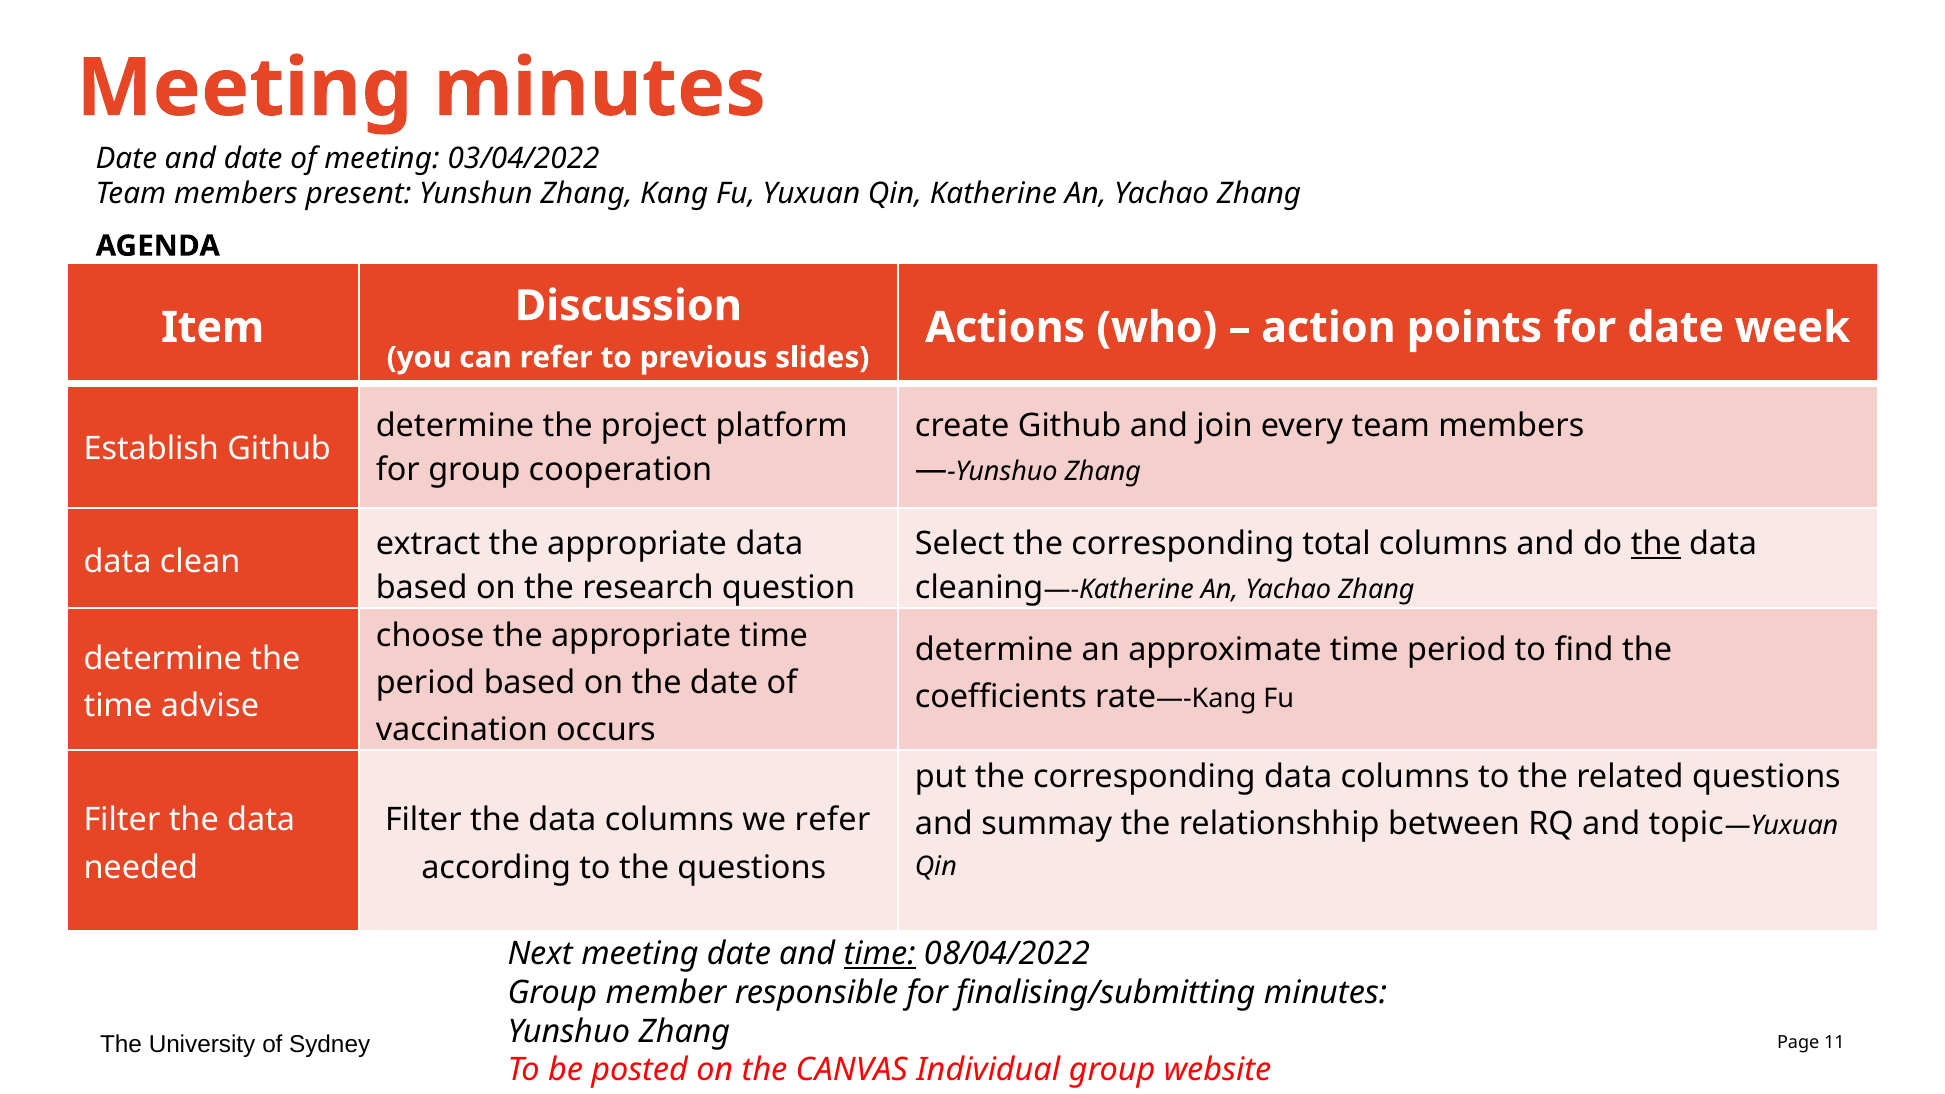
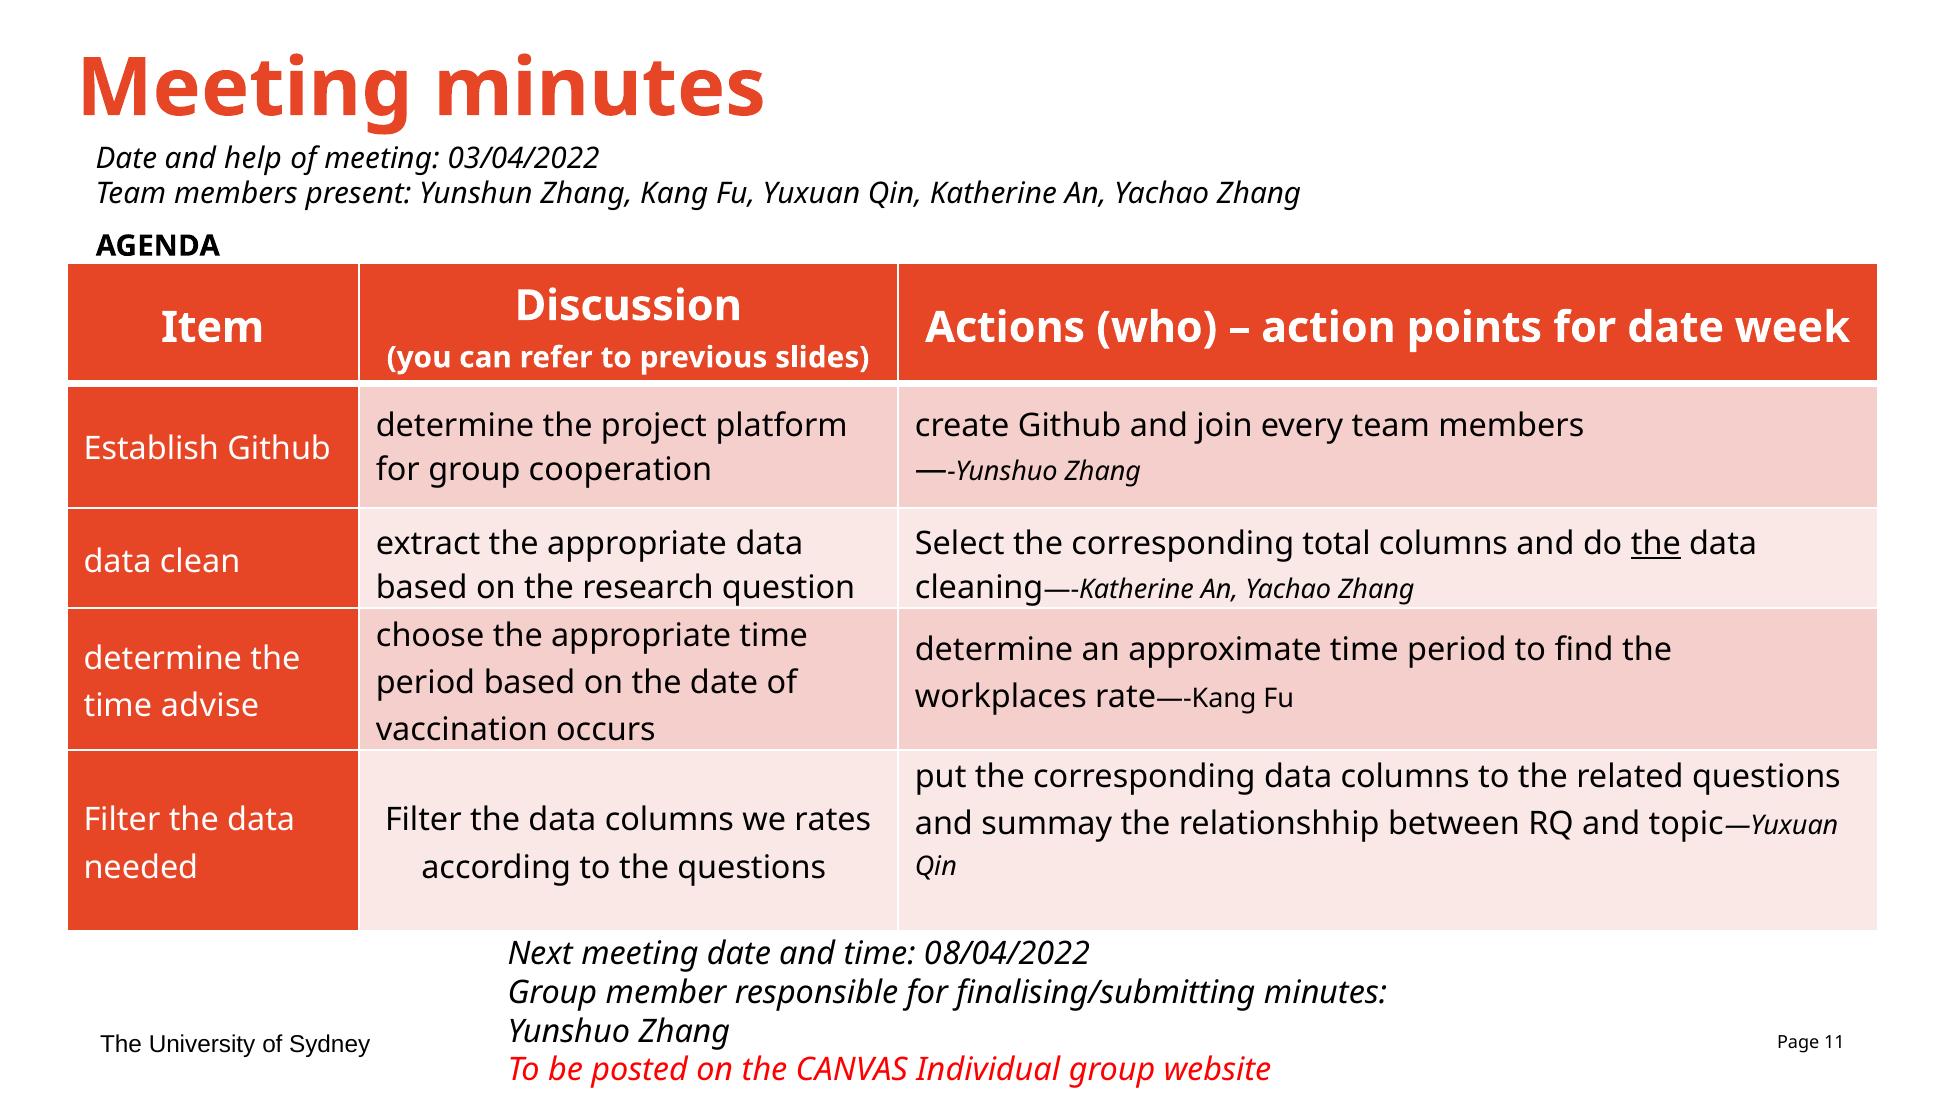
and date: date -> help
coefficients: coefficients -> workplaces
we refer: refer -> rates
time at (880, 954) underline: present -> none
